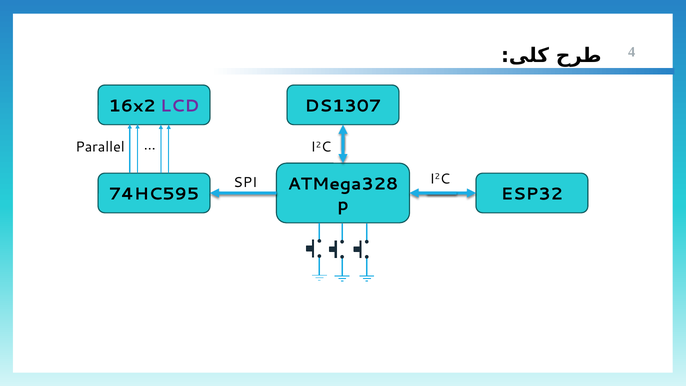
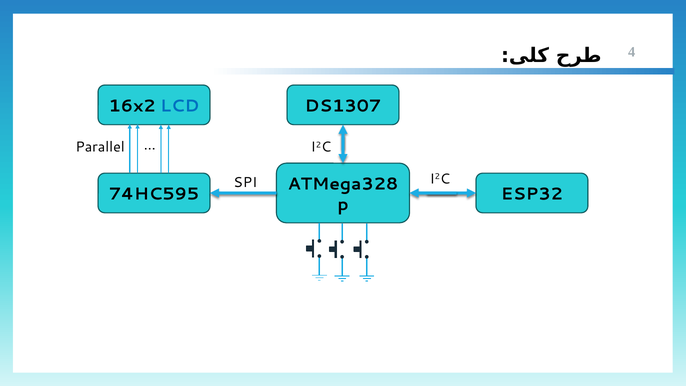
LCD colour: purple -> blue
